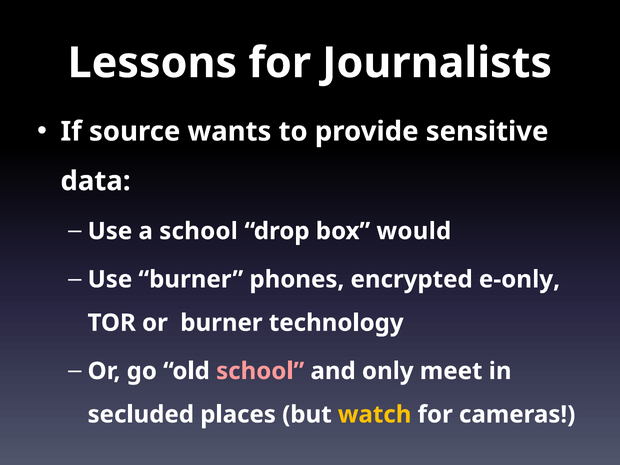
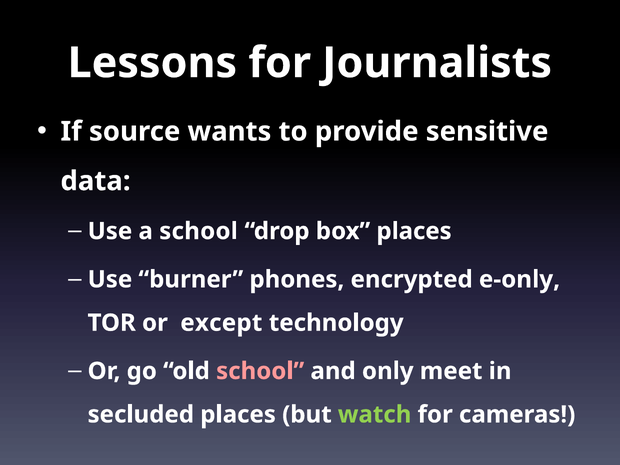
box would: would -> places
or burner: burner -> except
watch colour: yellow -> light green
